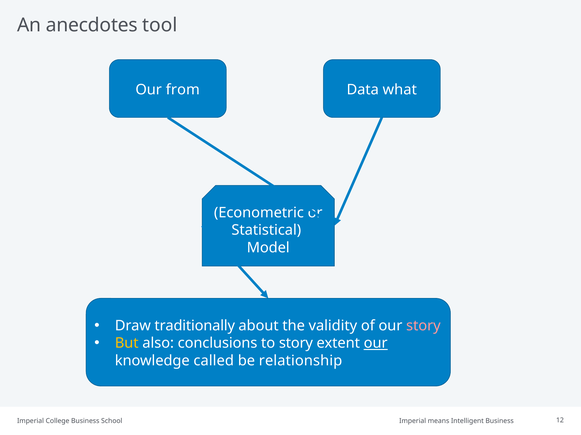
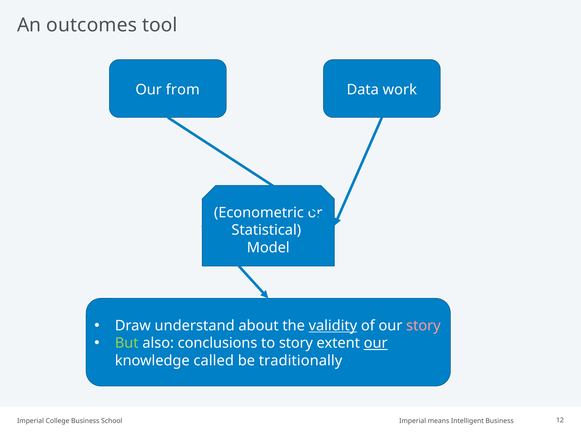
anecdotes: anecdotes -> outcomes
what: what -> work
traditionally: traditionally -> understand
validity underline: none -> present
But colour: yellow -> light green
relationship: relationship -> traditionally
